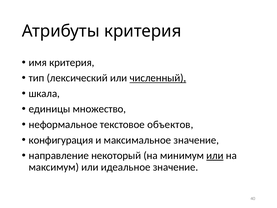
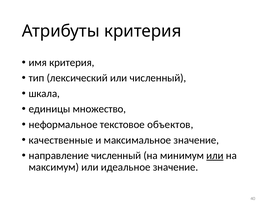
численный at (158, 78) underline: present -> none
конфигурация: конфигурация -> качественные
направление некоторый: некоторый -> численный
